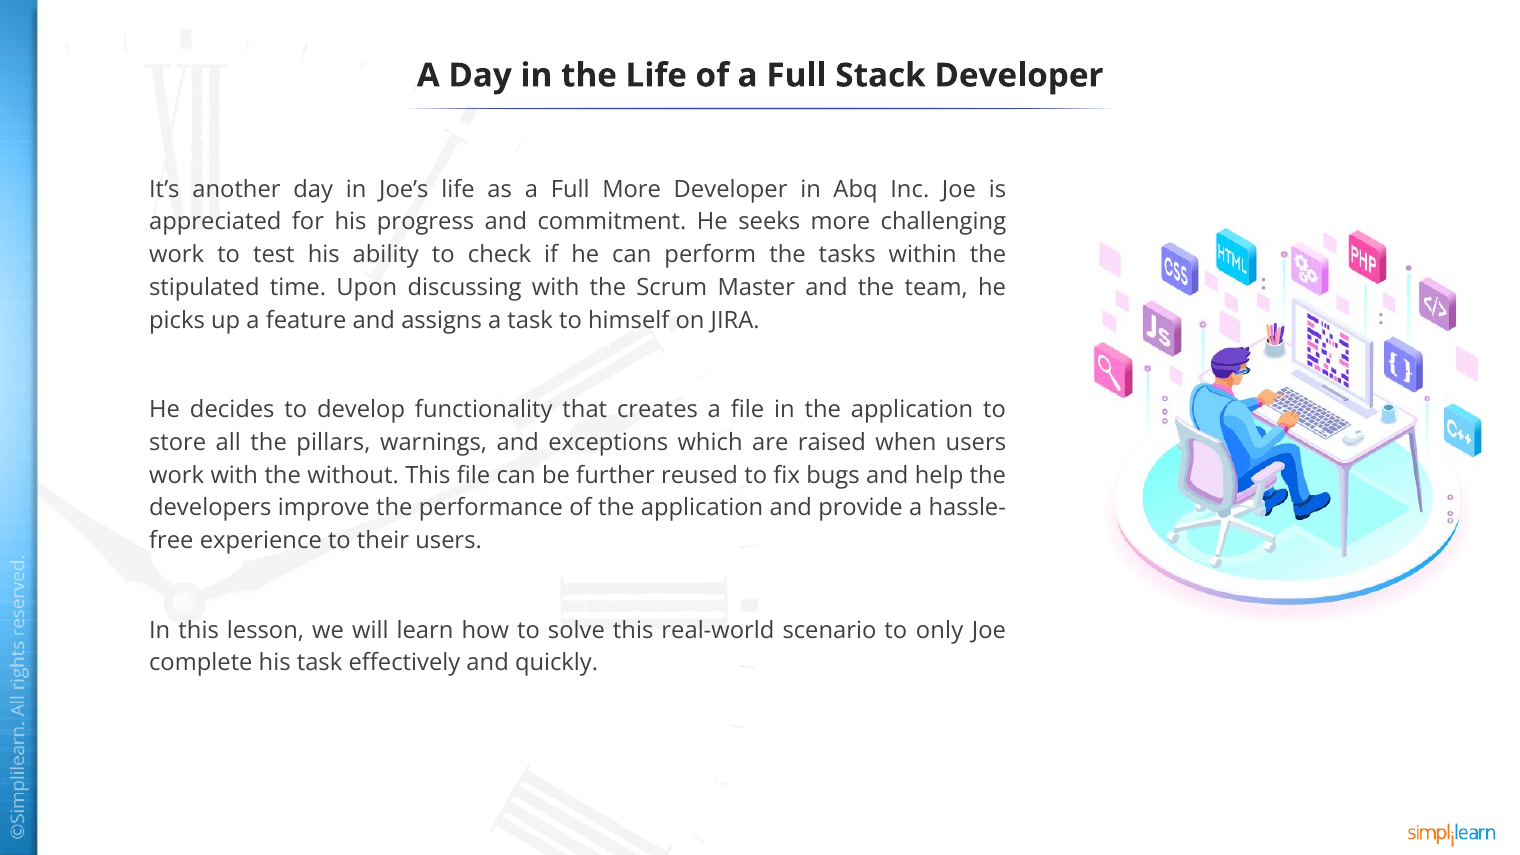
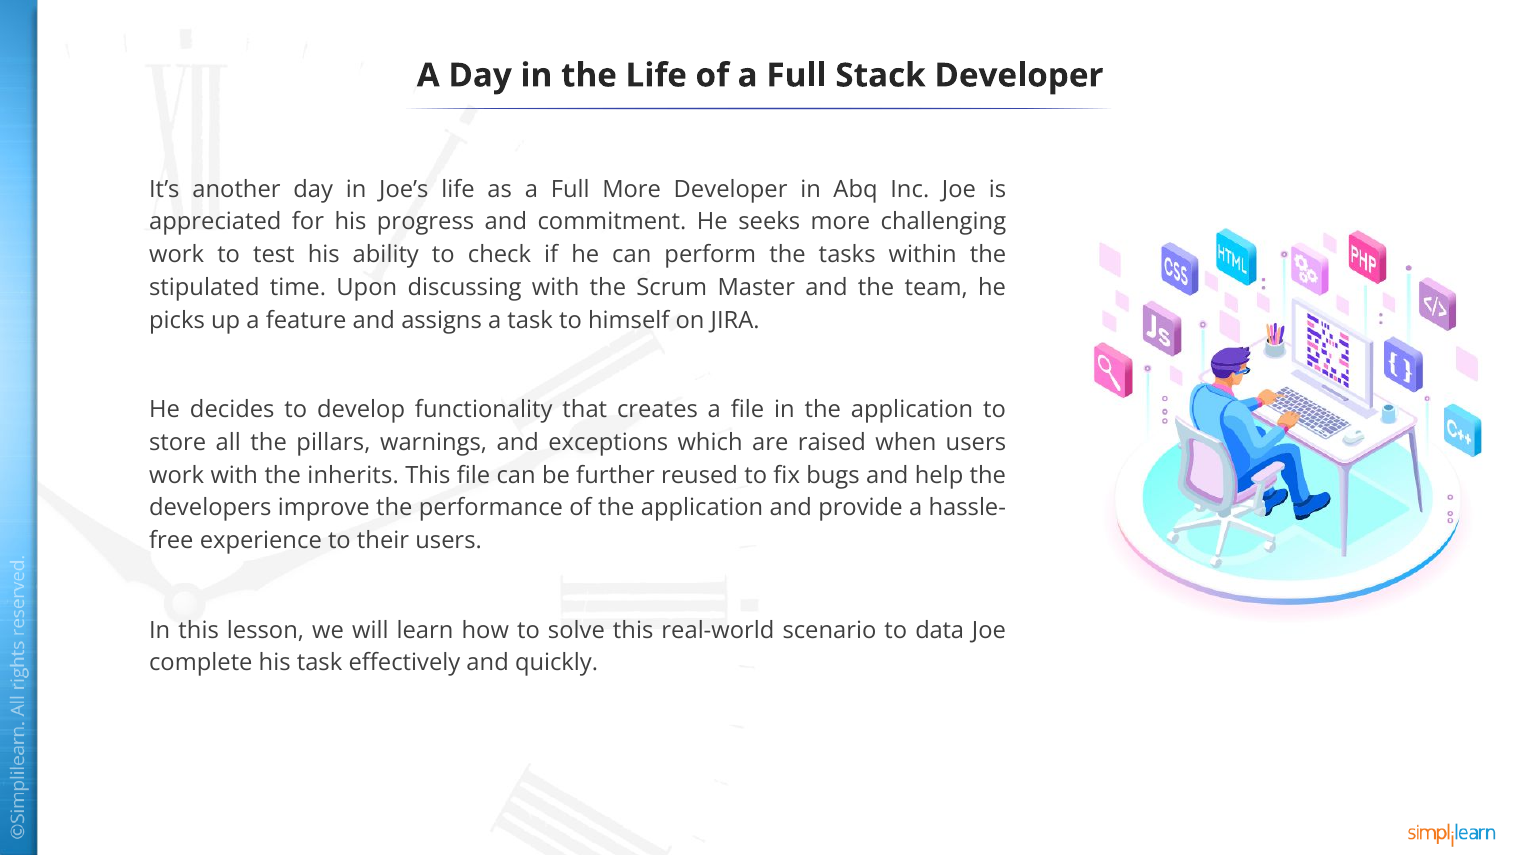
without: without -> inherits
only: only -> data
